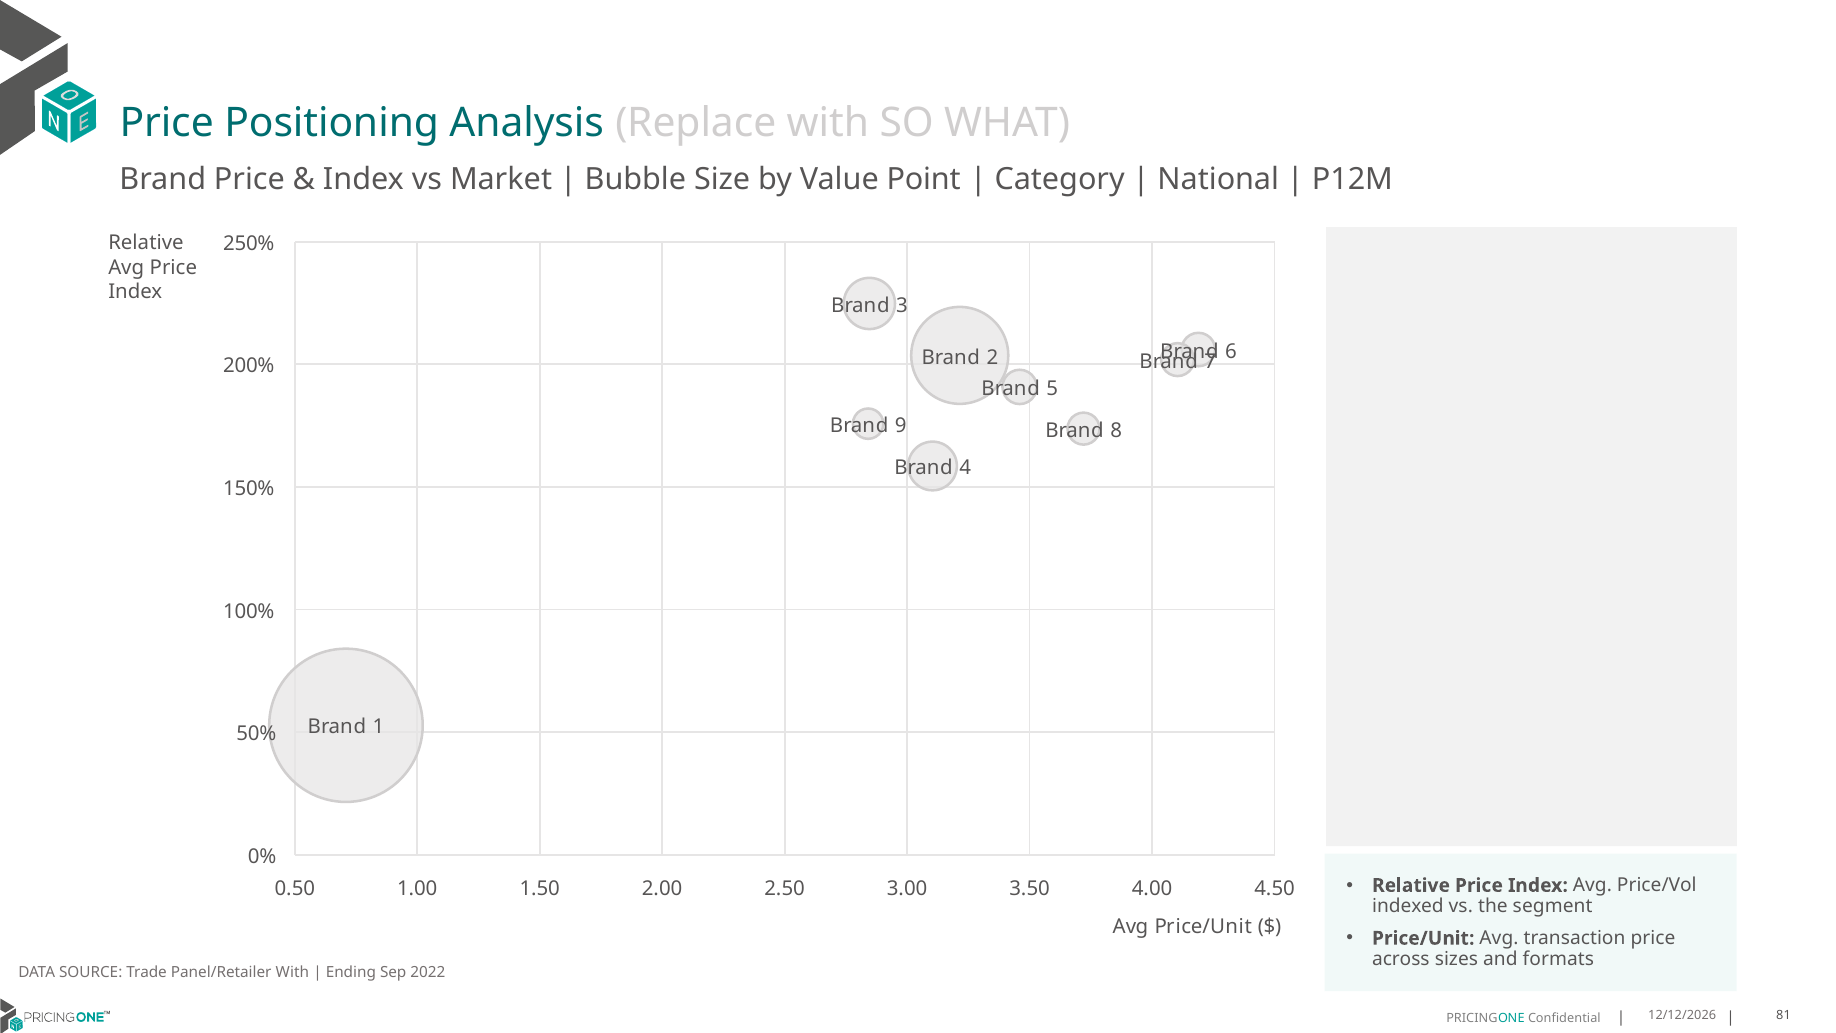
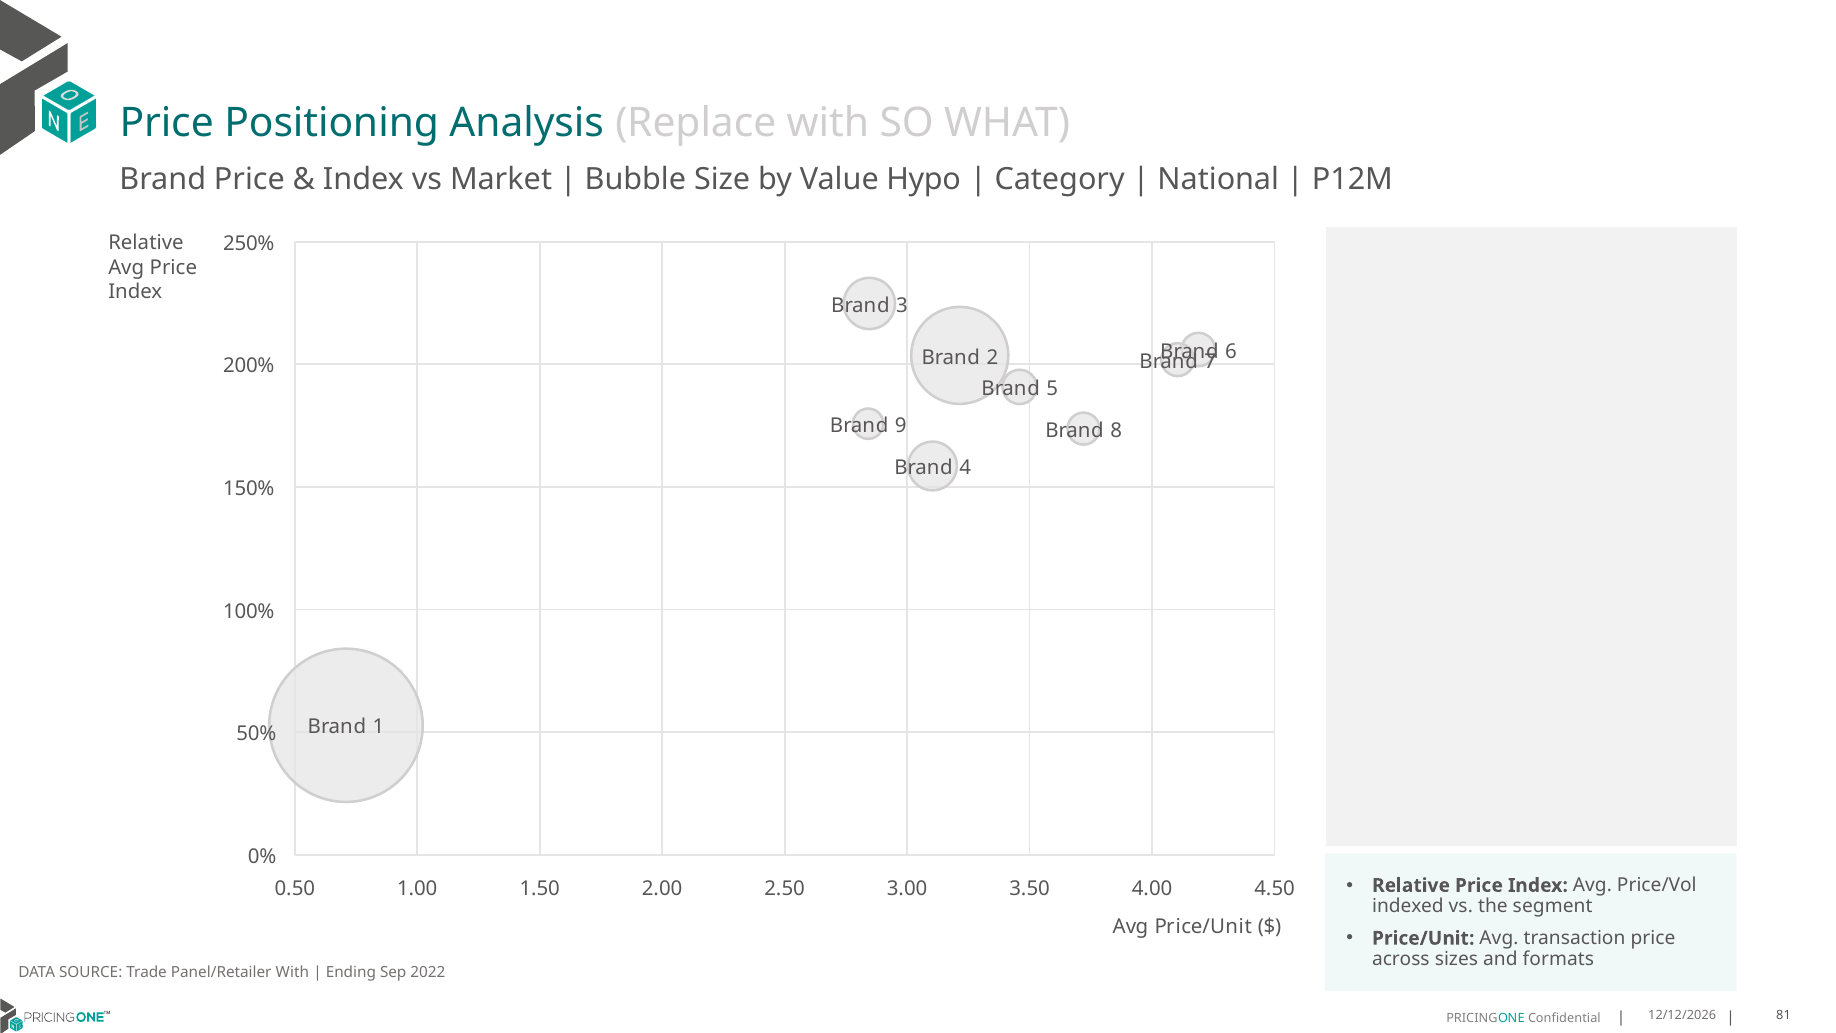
Point: Point -> Hypo
